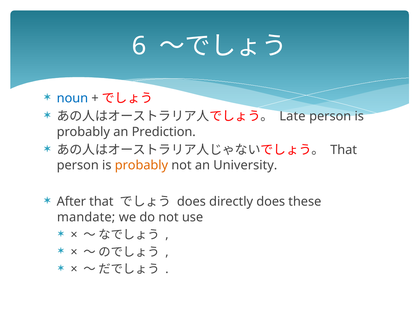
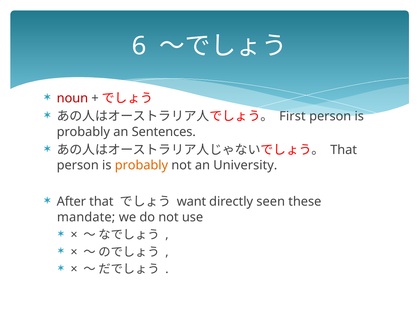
noun colour: blue -> red
Late: Late -> First
Prediction: Prediction -> Sentences
does at (191, 201): does -> want
directly does: does -> seen
